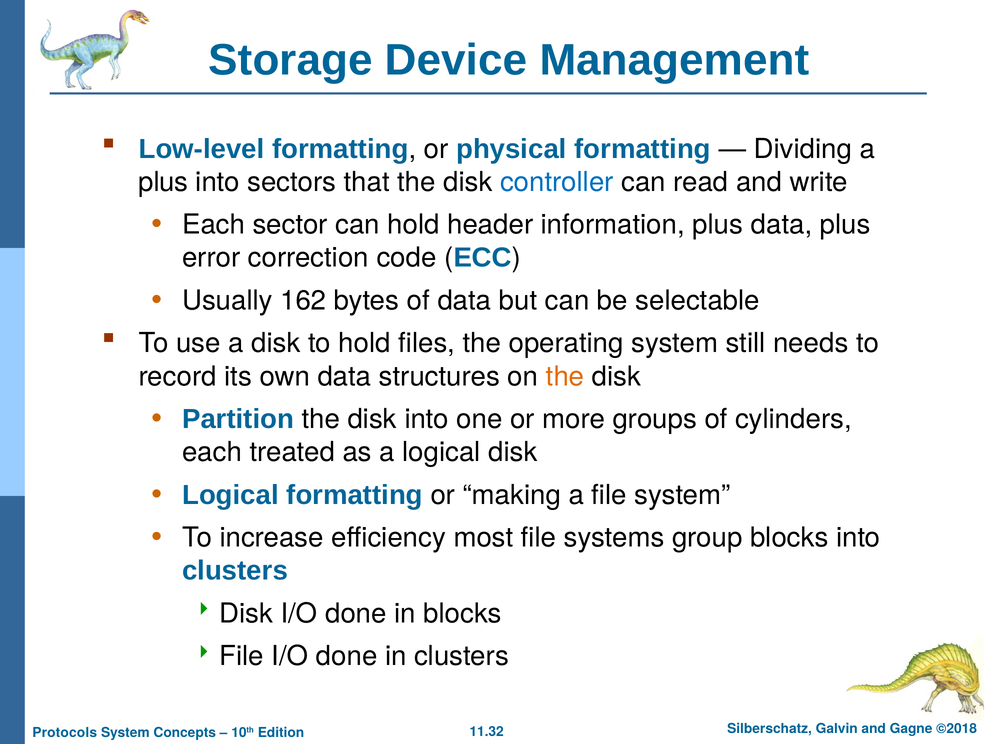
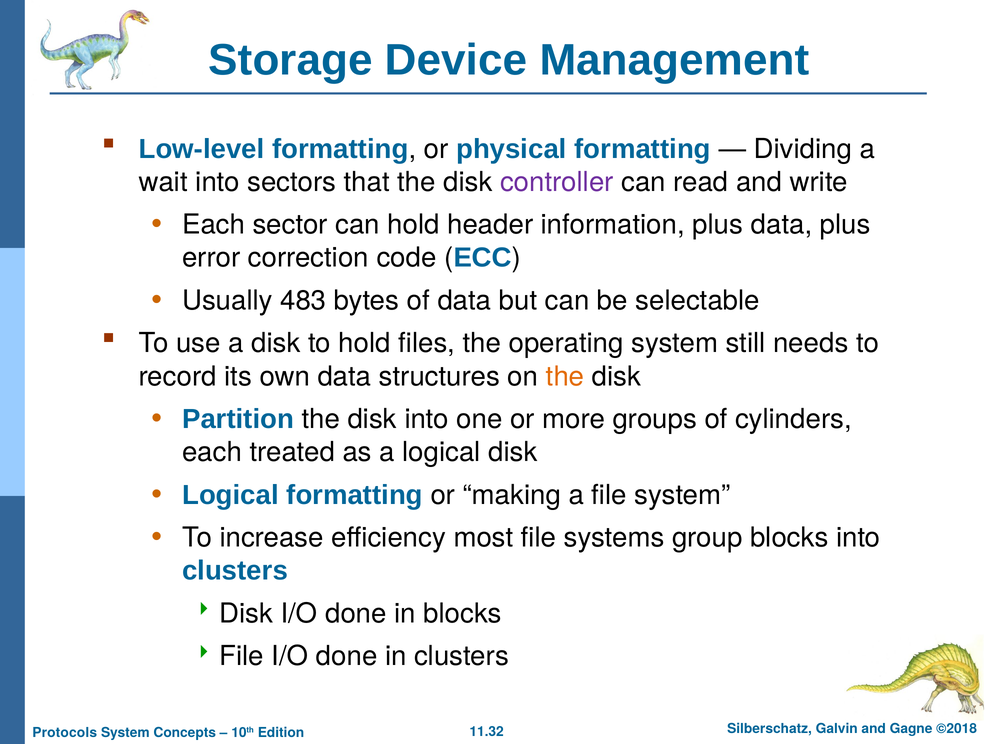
plus at (163, 182): plus -> wait
controller colour: blue -> purple
162: 162 -> 483
